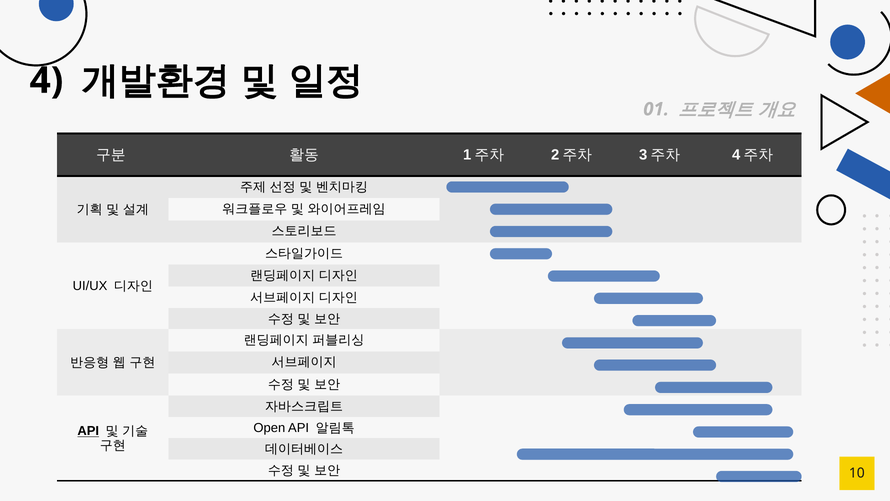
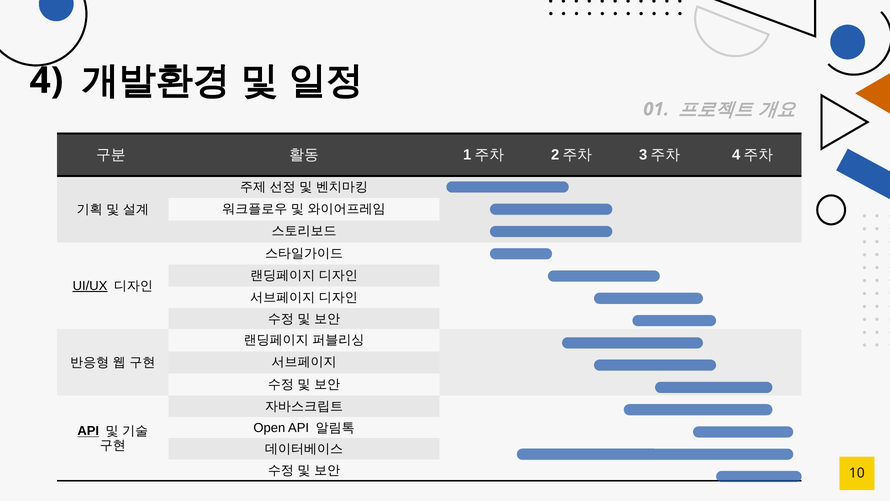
UI/UX underline: none -> present
